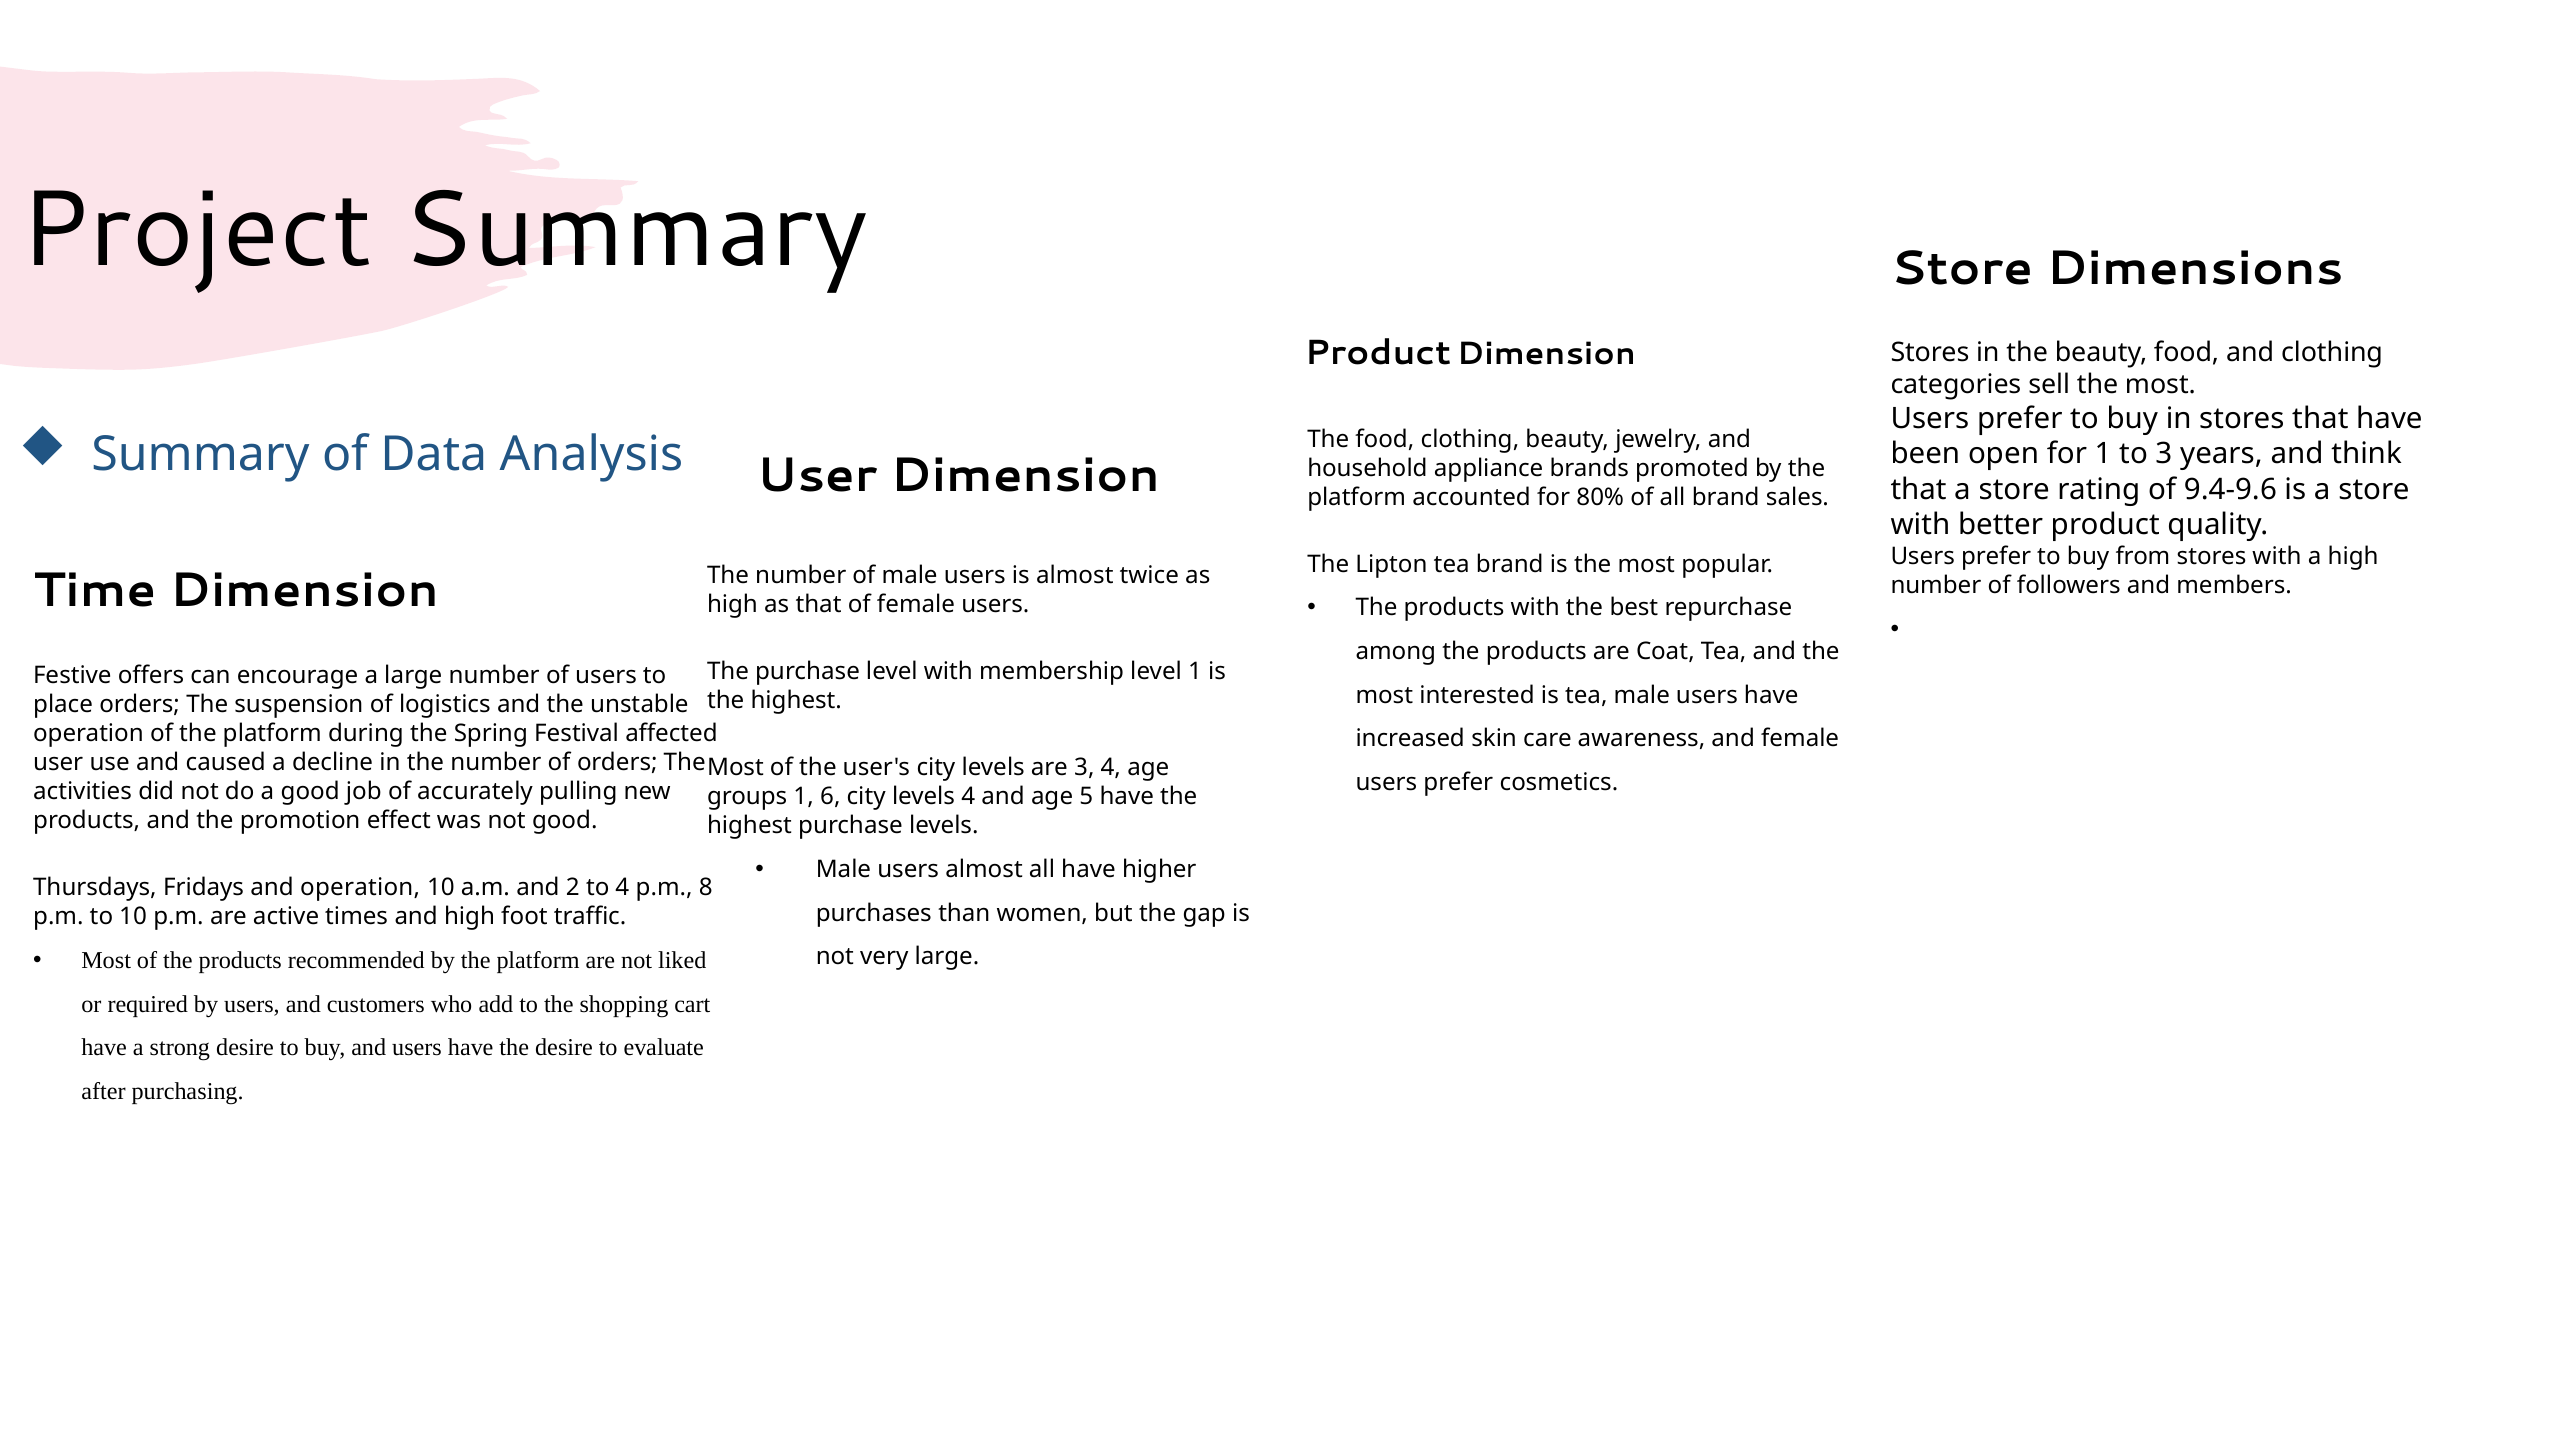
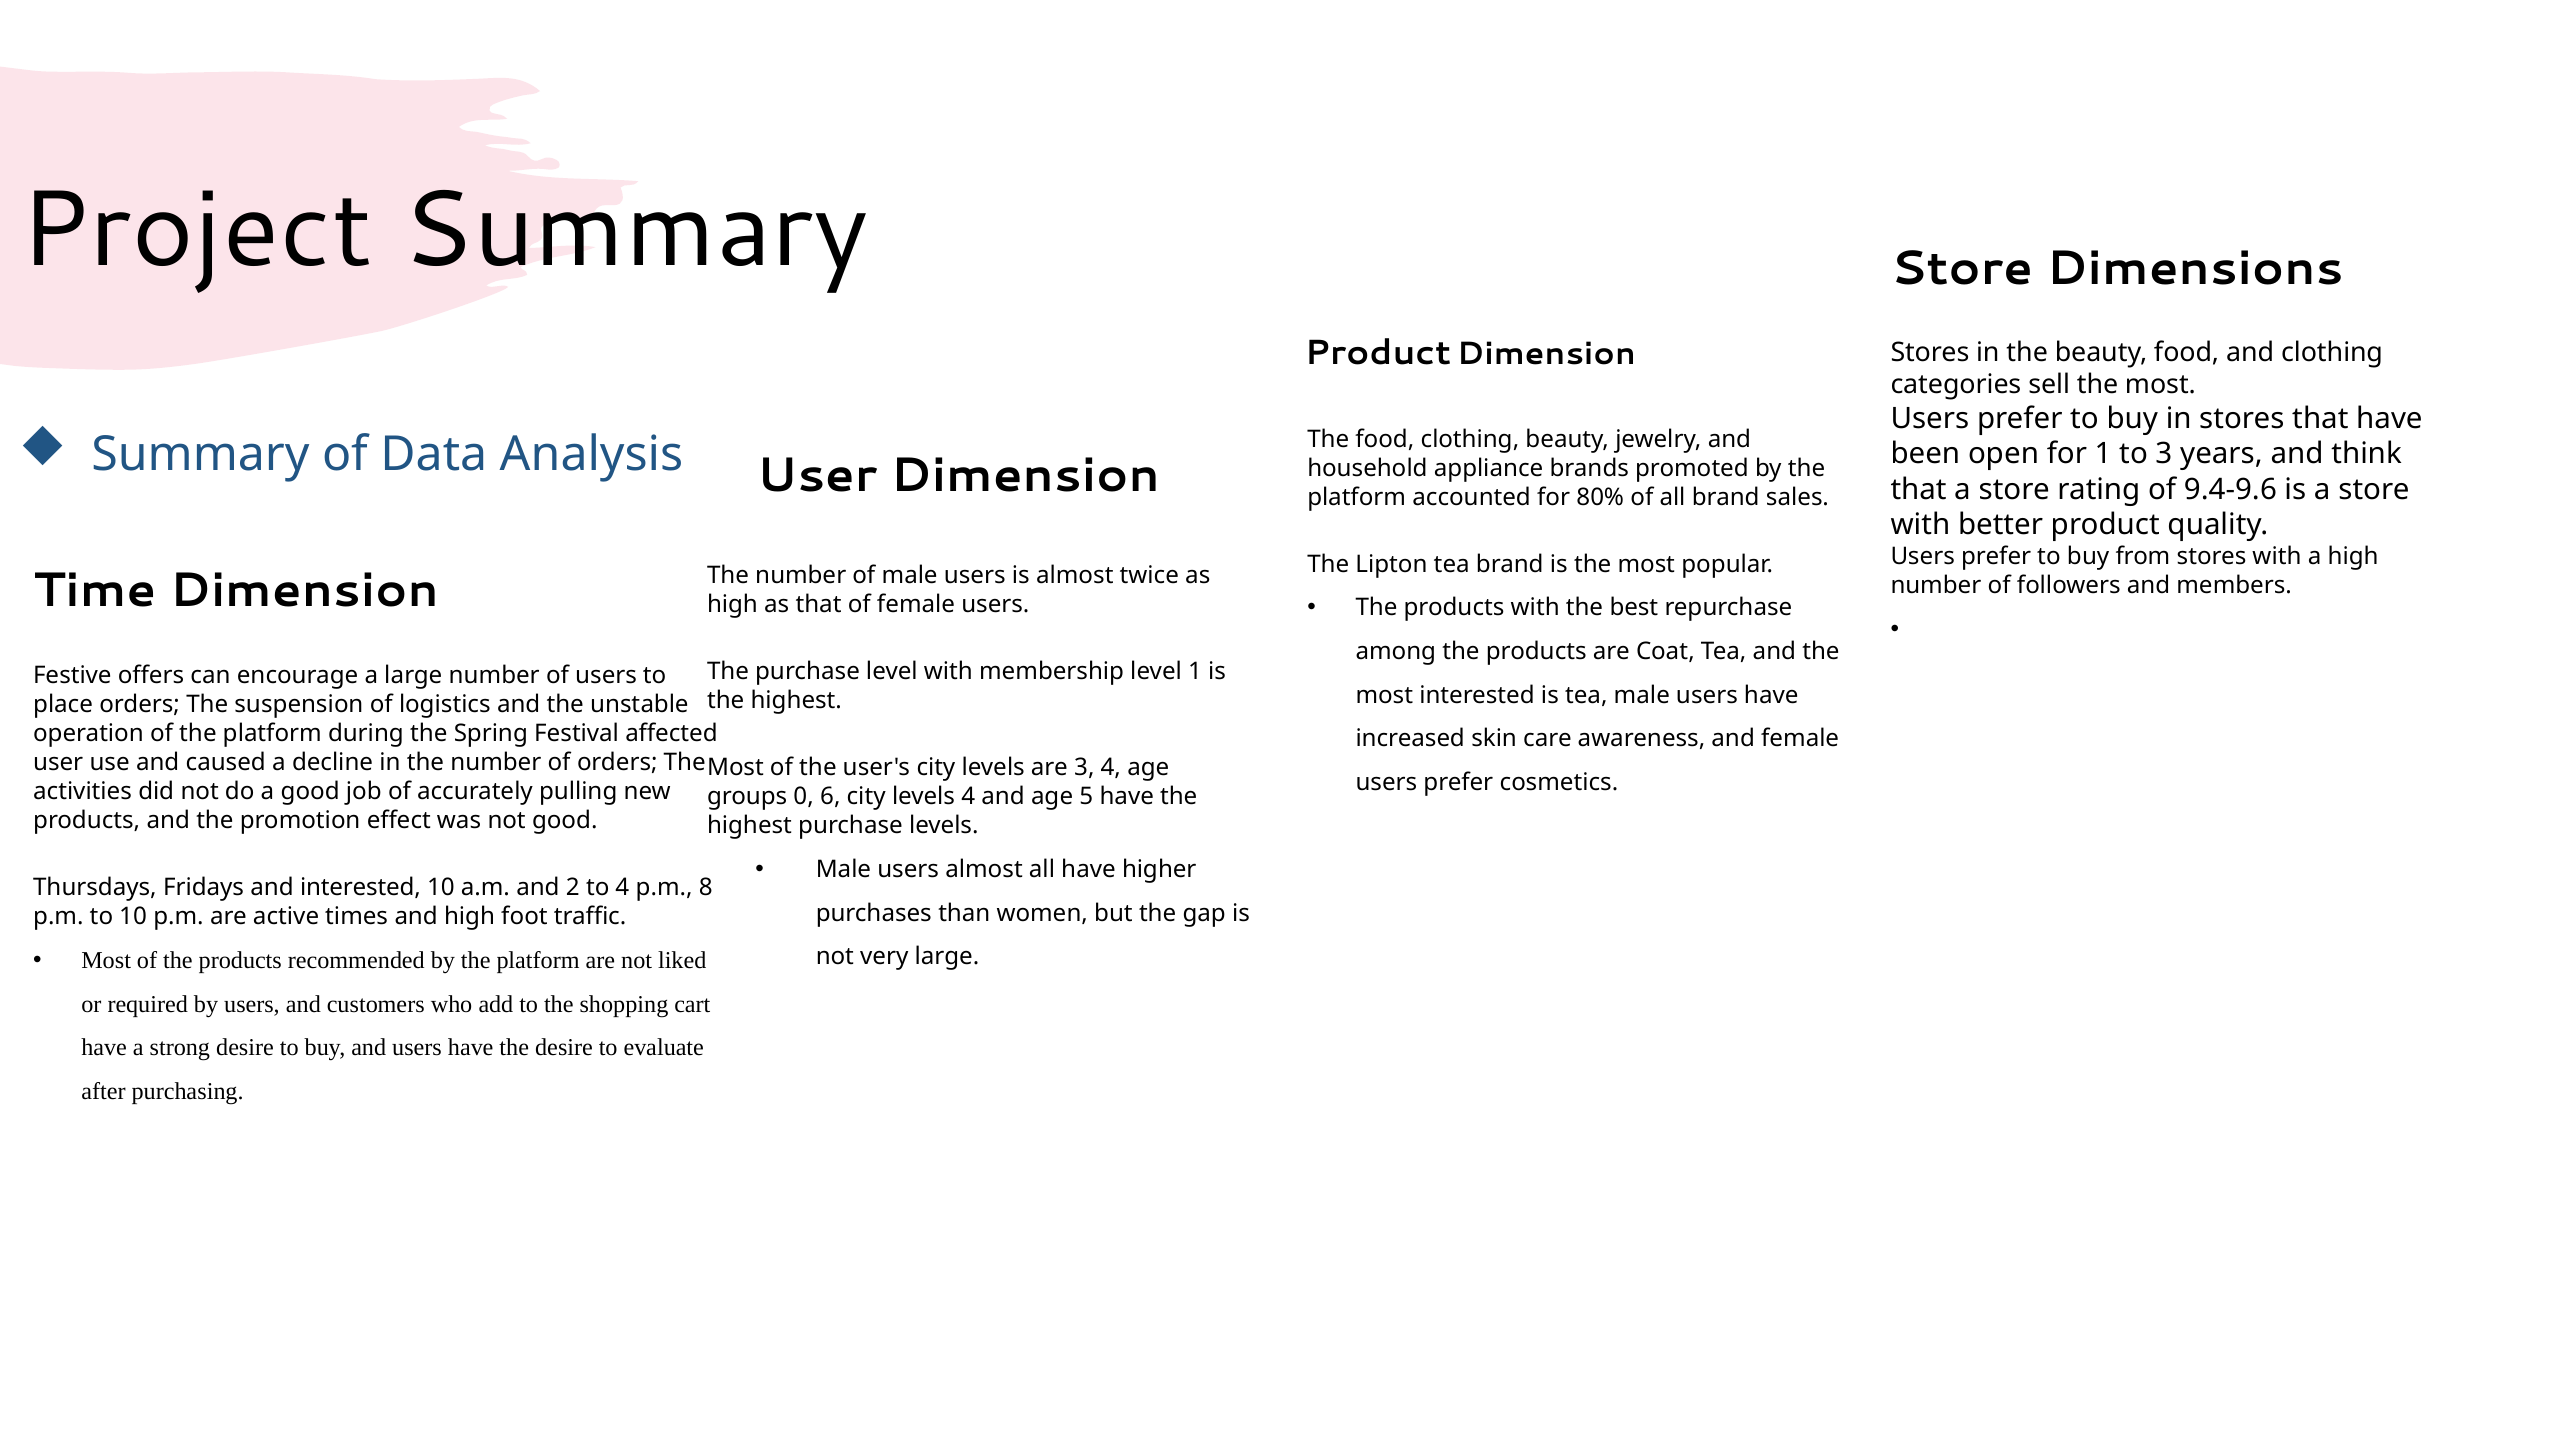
groups 1: 1 -> 0
and operation: operation -> interested
